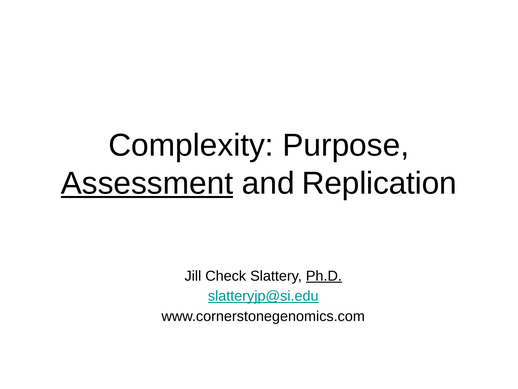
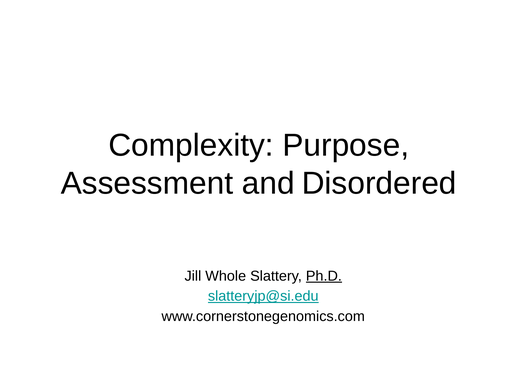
Assessment underline: present -> none
Replication: Replication -> Disordered
Check: Check -> Whole
